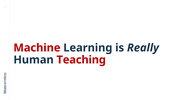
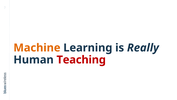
Machine colour: red -> orange
